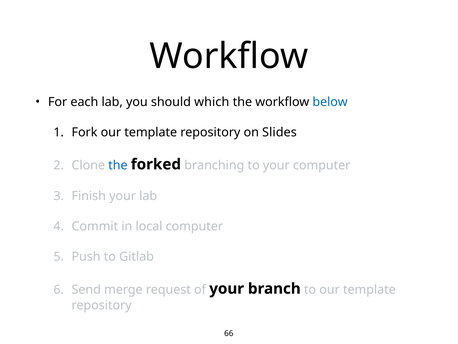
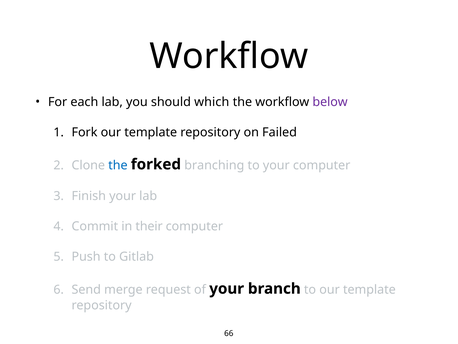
below colour: blue -> purple
Slides: Slides -> Failed
local: local -> their
